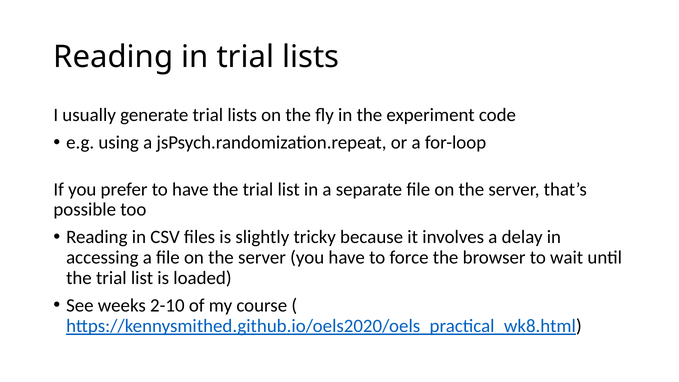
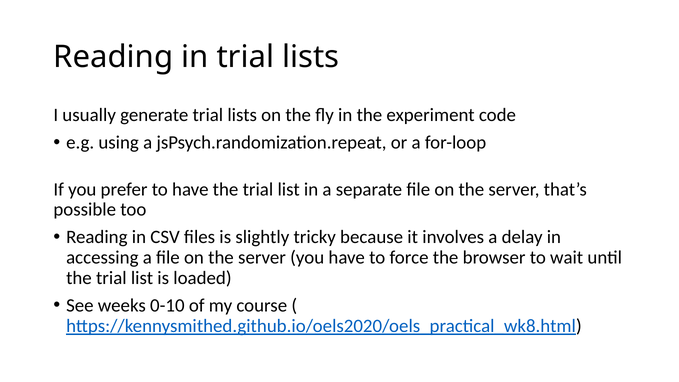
2-10: 2-10 -> 0-10
